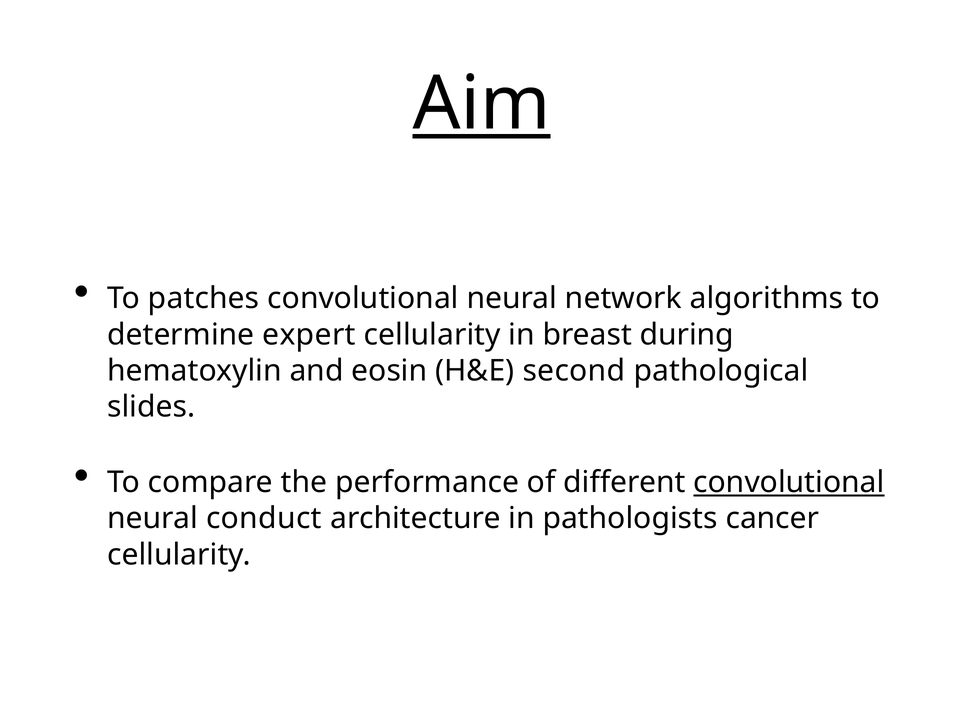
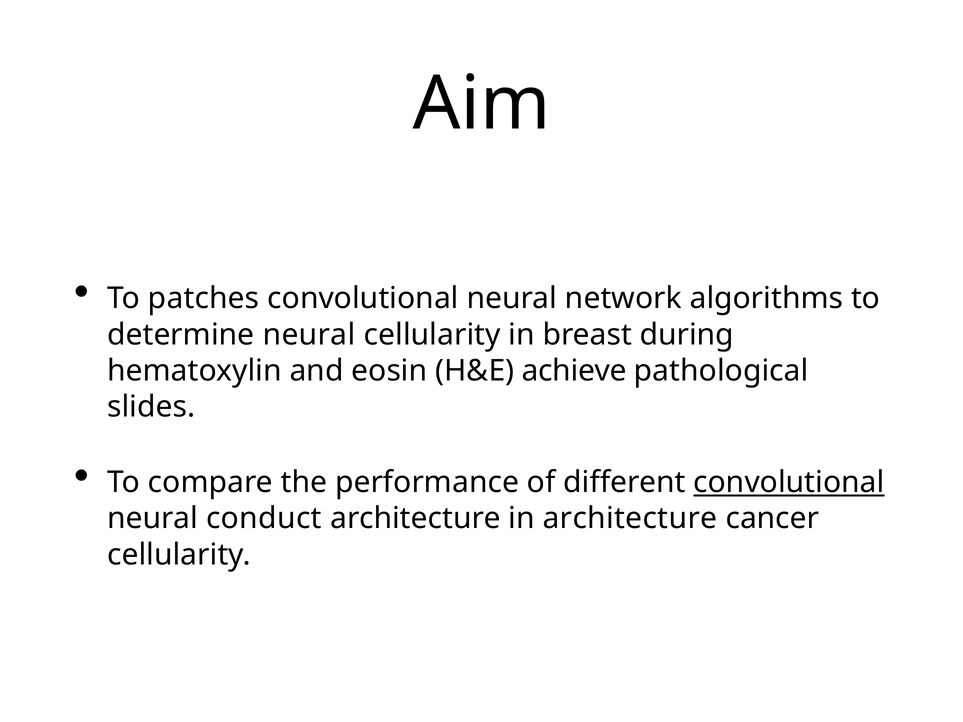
Aim underline: present -> none
determine expert: expert -> neural
second: second -> achieve
in pathologists: pathologists -> architecture
